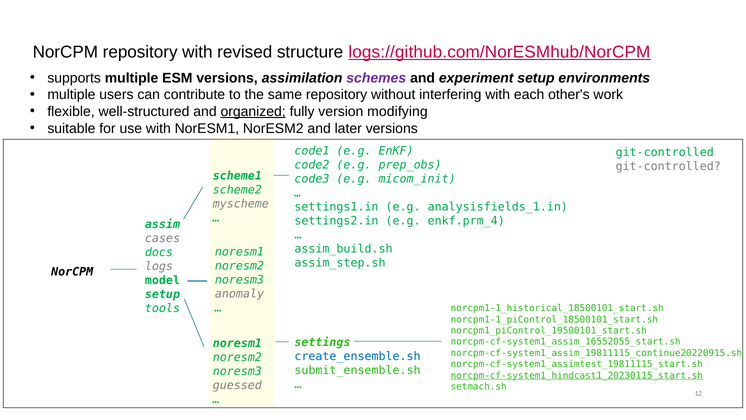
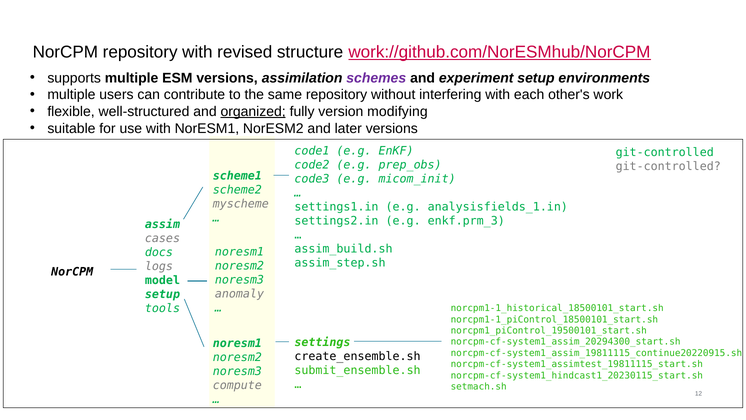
logs://github.com/NorESMhub/NorCPM: logs://github.com/NorESMhub/NorCPM -> work://github.com/NorESMhub/NorCPM
enkf.prm_4: enkf.prm_4 -> enkf.prm_3
norcpm-cf-system1_assim_16552055_start.sh: norcpm-cf-system1_assim_16552055_start.sh -> norcpm-cf-system1_assim_20294300_start.sh
create_ensemble.sh colour: blue -> black
norcpm-cf-system1_hindcast1_20230115_start.sh underline: present -> none
guessed: guessed -> compute
